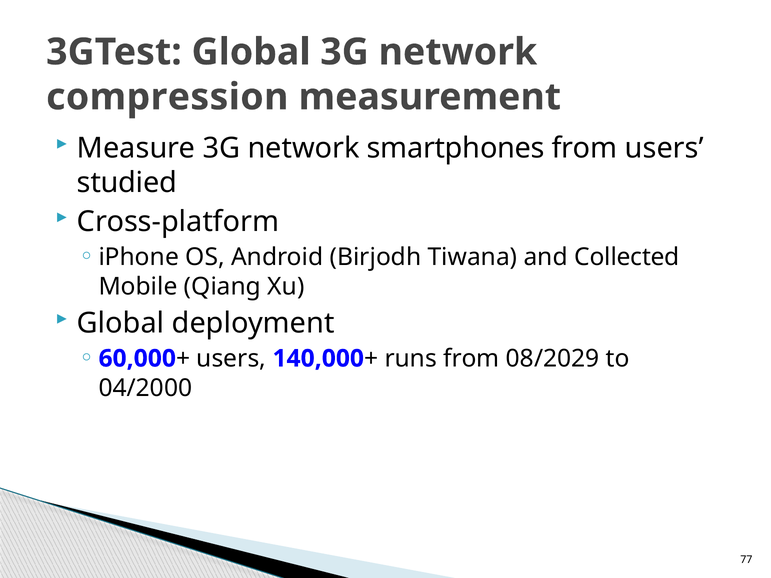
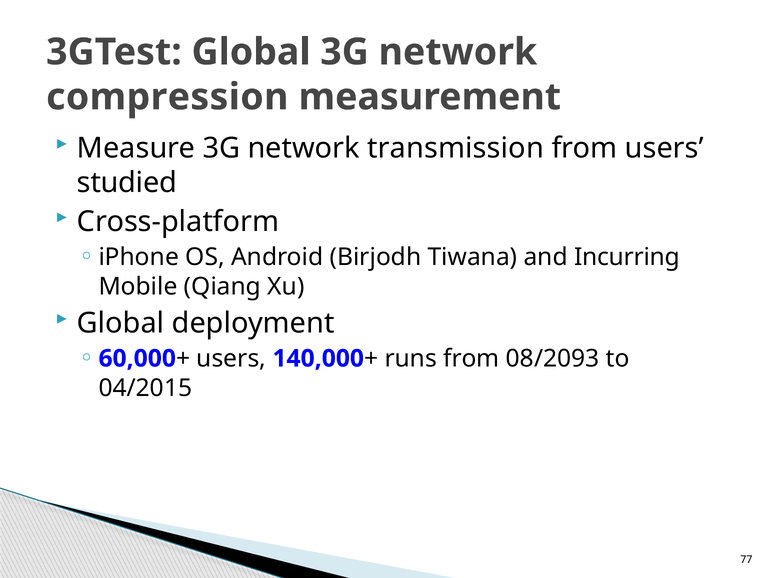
smartphones: smartphones -> transmission
Collected: Collected -> Incurring
08/2029: 08/2029 -> 08/2093
04/2000: 04/2000 -> 04/2015
